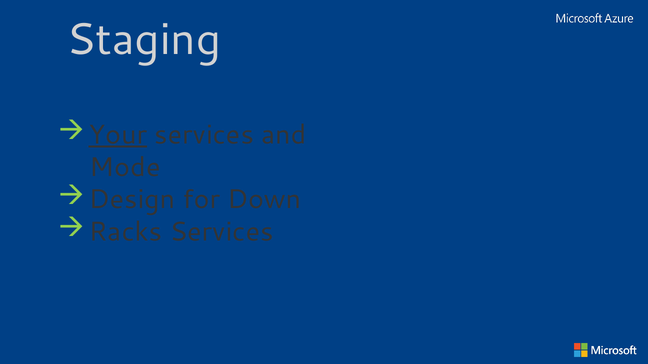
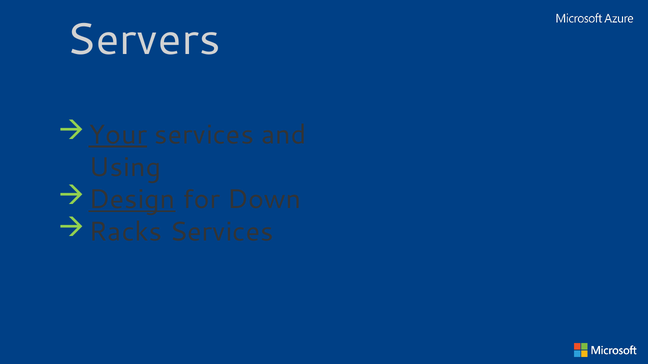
Staging: Staging -> Servers
Mode: Mode -> Using
Design underline: none -> present
